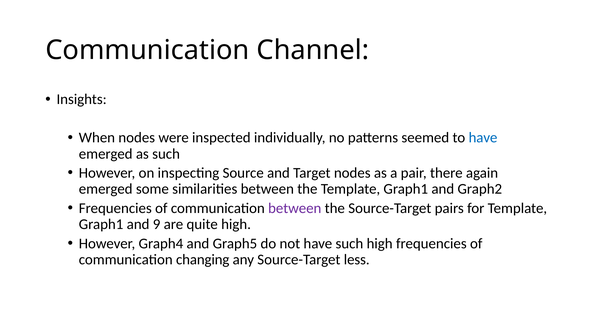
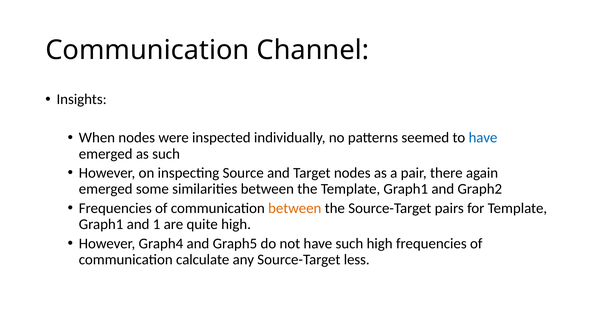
between at (295, 208) colour: purple -> orange
9: 9 -> 1
changing: changing -> calculate
